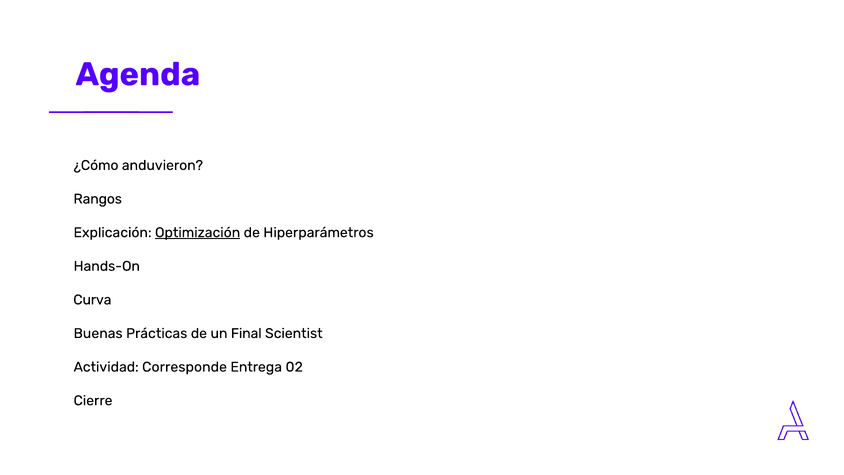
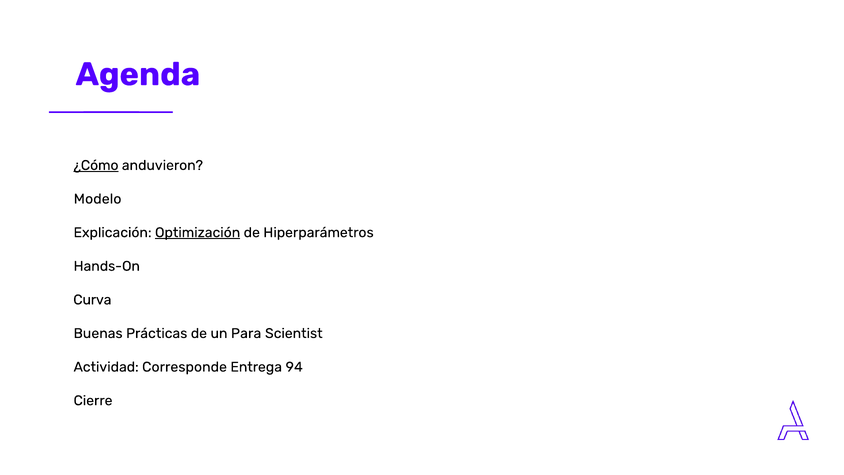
¿Cómo underline: none -> present
Rangos: Rangos -> Modelo
Final: Final -> Para
02: 02 -> 94
